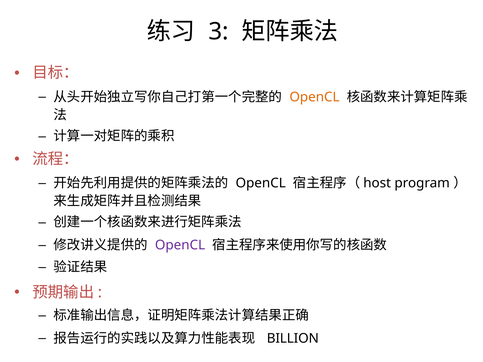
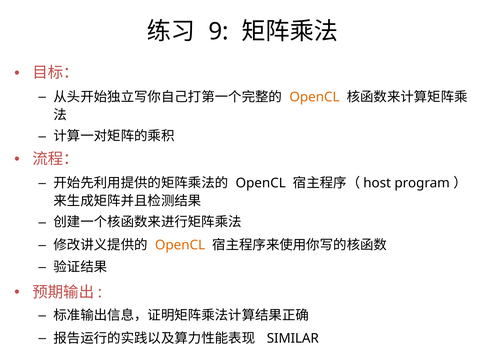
3: 3 -> 9
OpenCL at (180, 245) colour: purple -> orange
BILLION: BILLION -> SIMILAR
